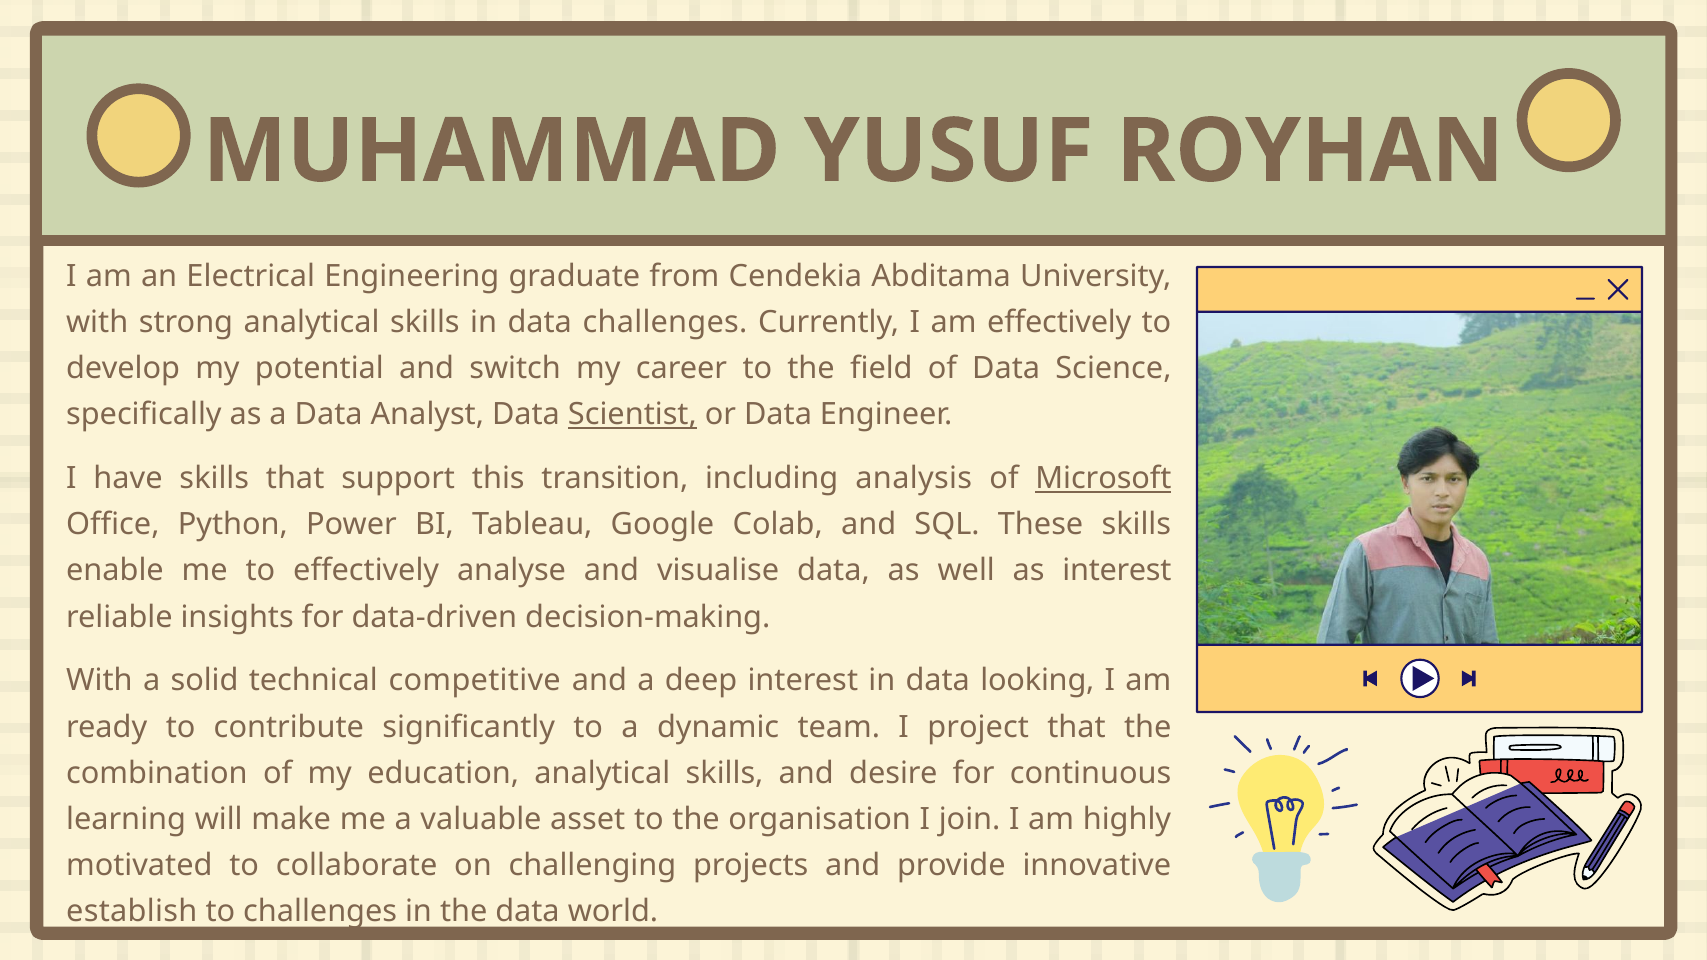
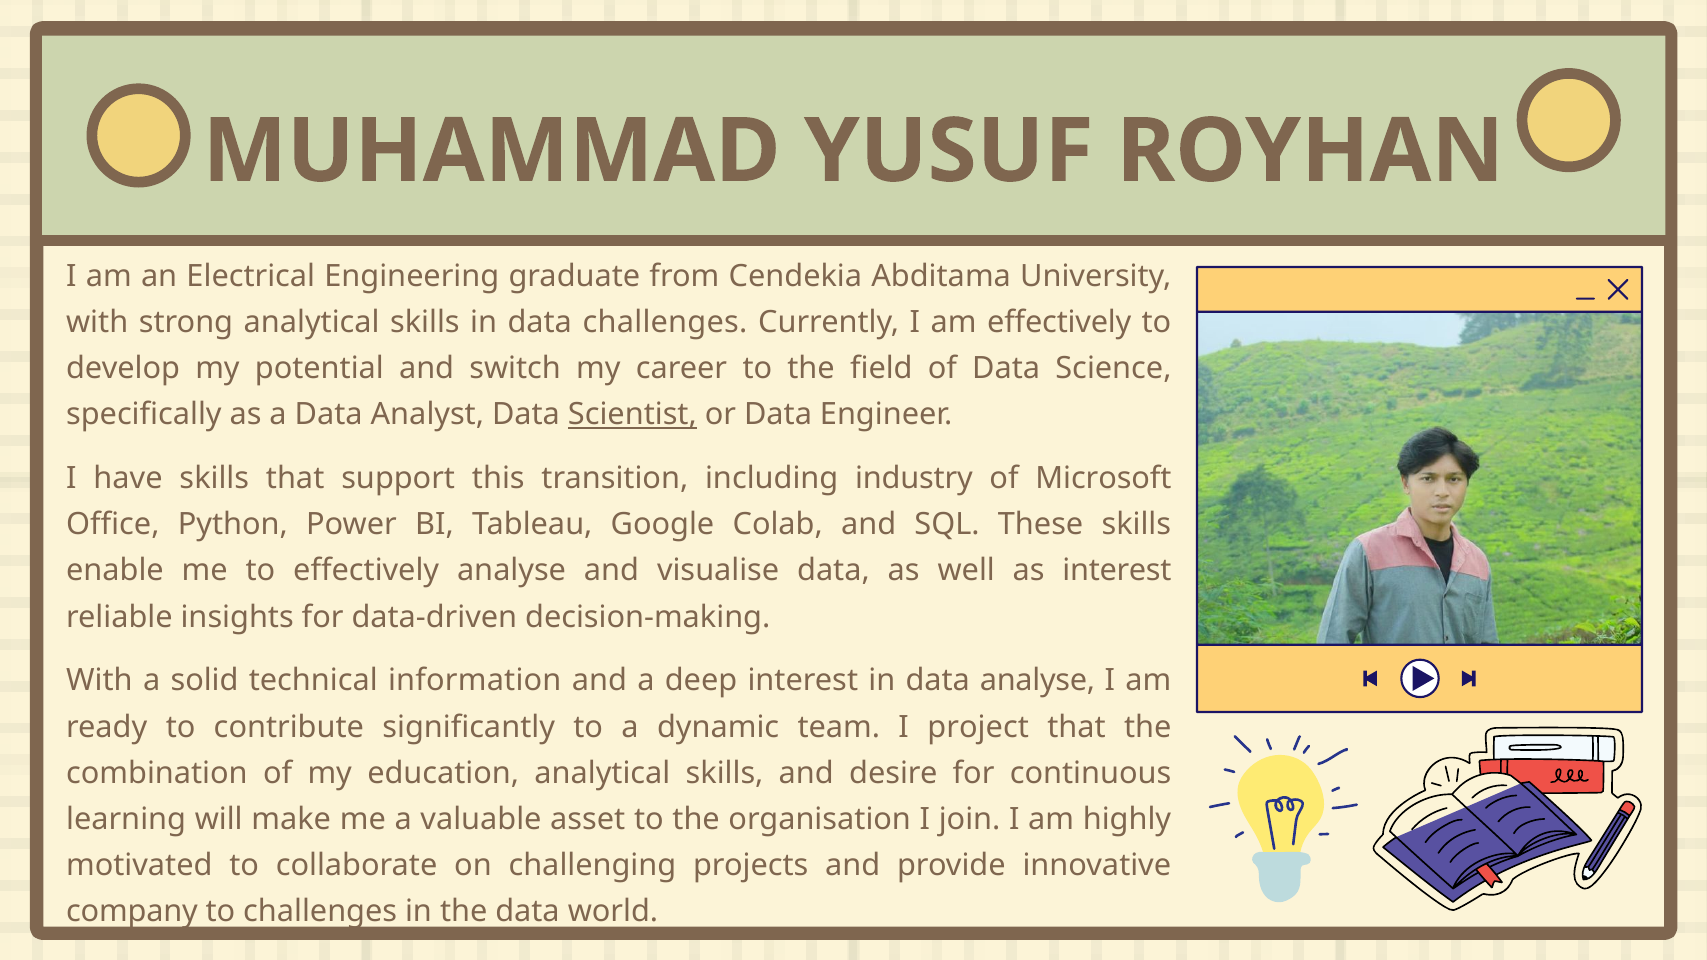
analysis: analysis -> industry
Microsoft underline: present -> none
competitive: competitive -> information
data looking: looking -> analyse
establish: establish -> company
